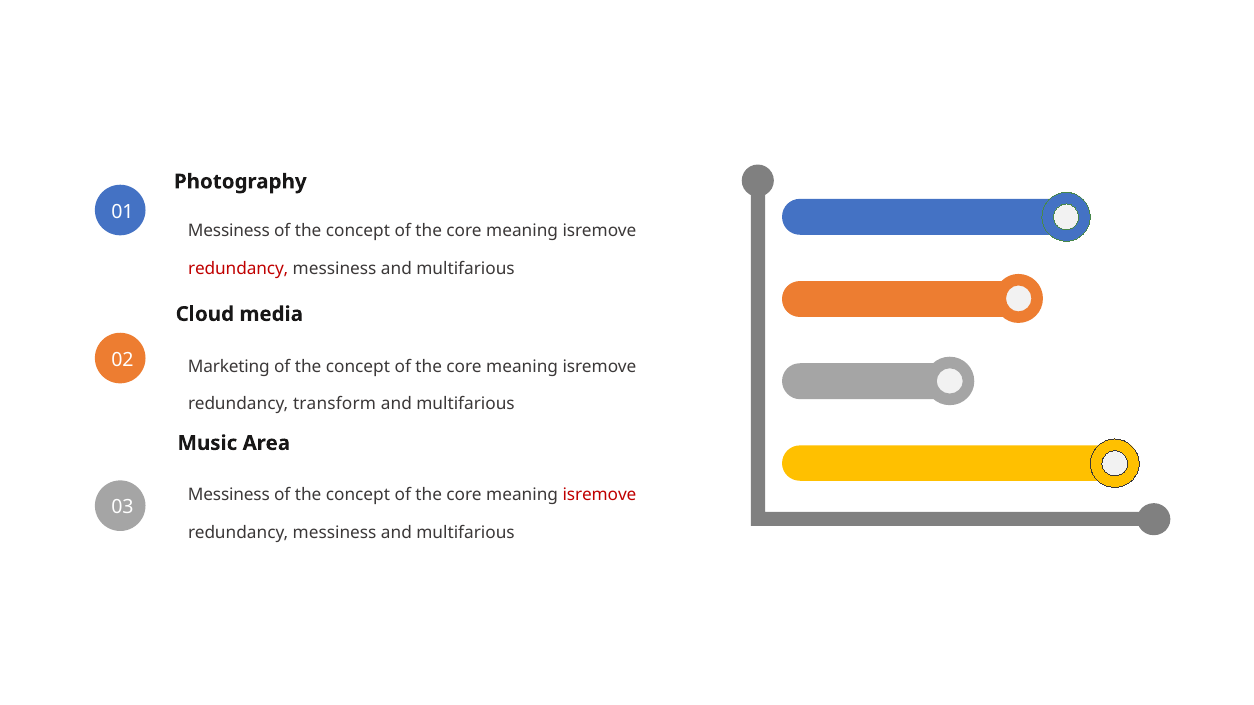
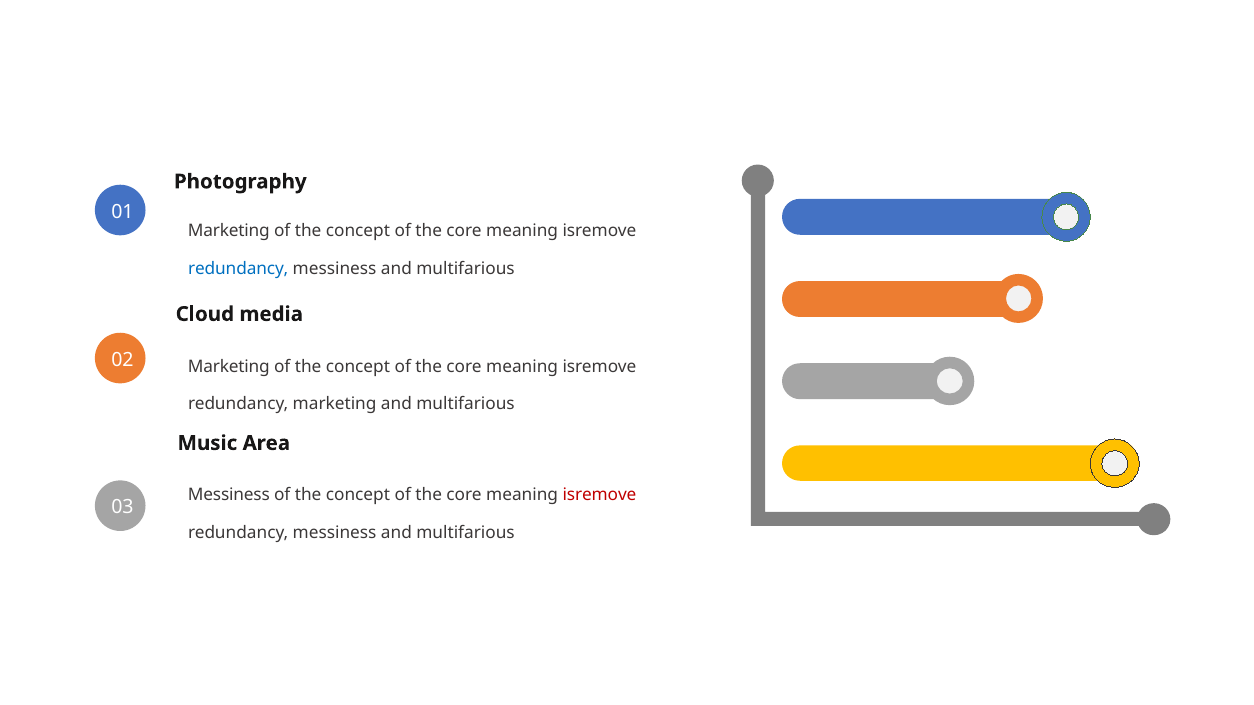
Messiness at (229, 231): Messiness -> Marketing
redundancy at (238, 269) colour: red -> blue
redundancy transform: transform -> marketing
